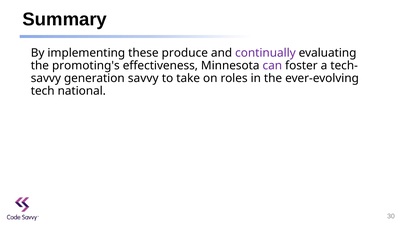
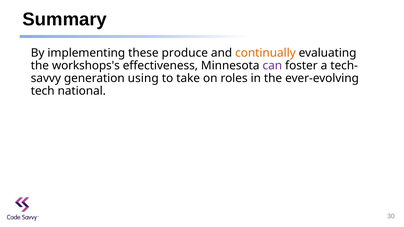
continually colour: purple -> orange
promoting's: promoting's -> workshops's
generation savvy: savvy -> using
